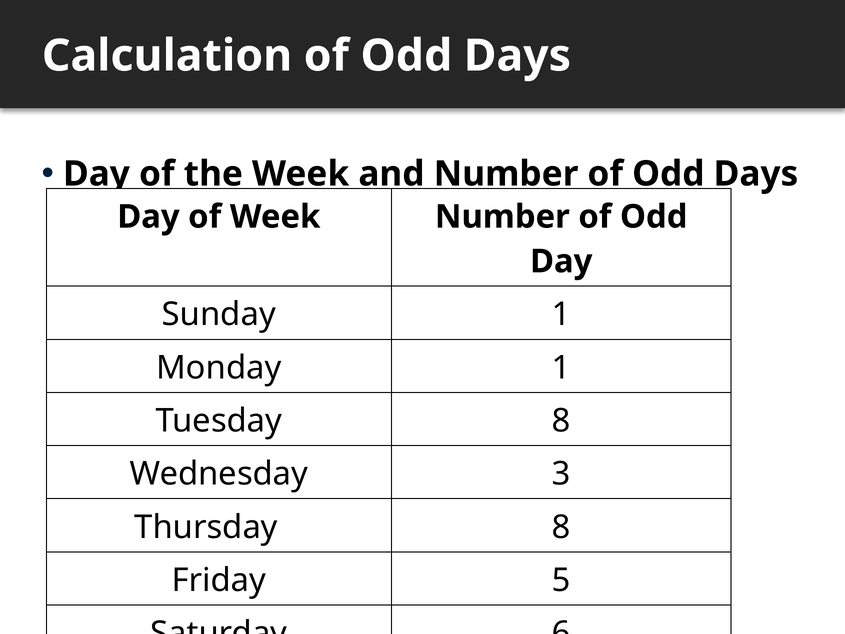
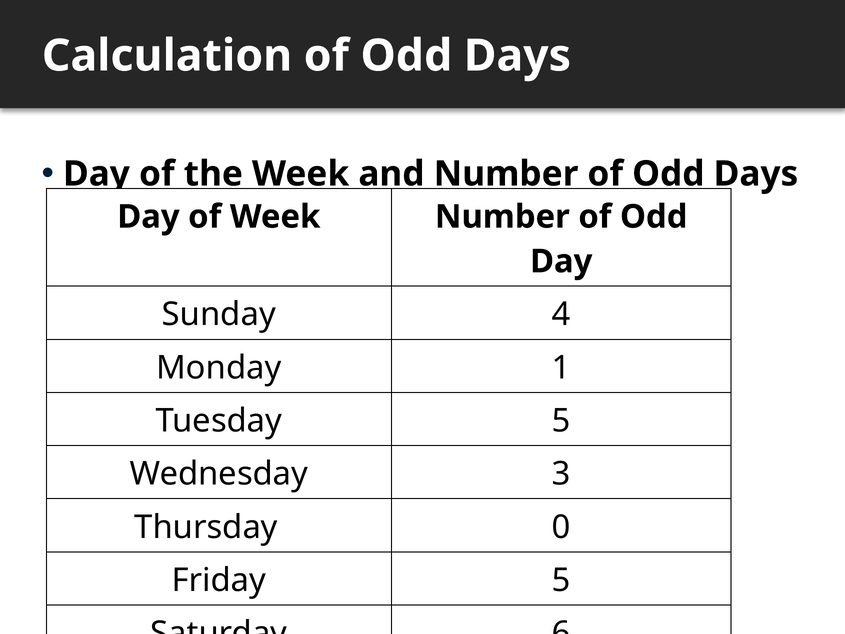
Sunday 1: 1 -> 4
Tuesday 8: 8 -> 5
Thursday 8: 8 -> 0
